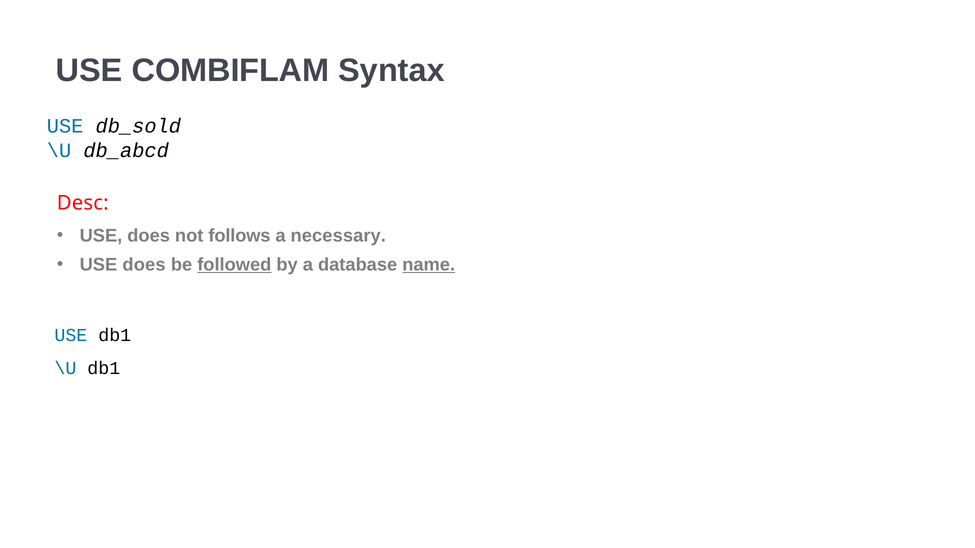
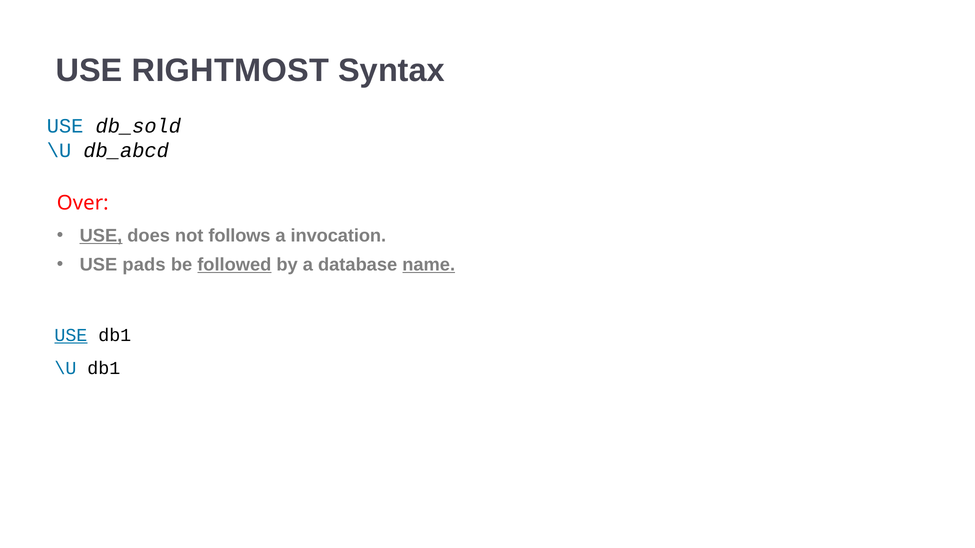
COMBIFLAM: COMBIFLAM -> RIGHTMOST
Desc: Desc -> Over
USE at (101, 236) underline: none -> present
necessary: necessary -> invocation
does at (144, 265): does -> pads
USE at (71, 336) underline: none -> present
